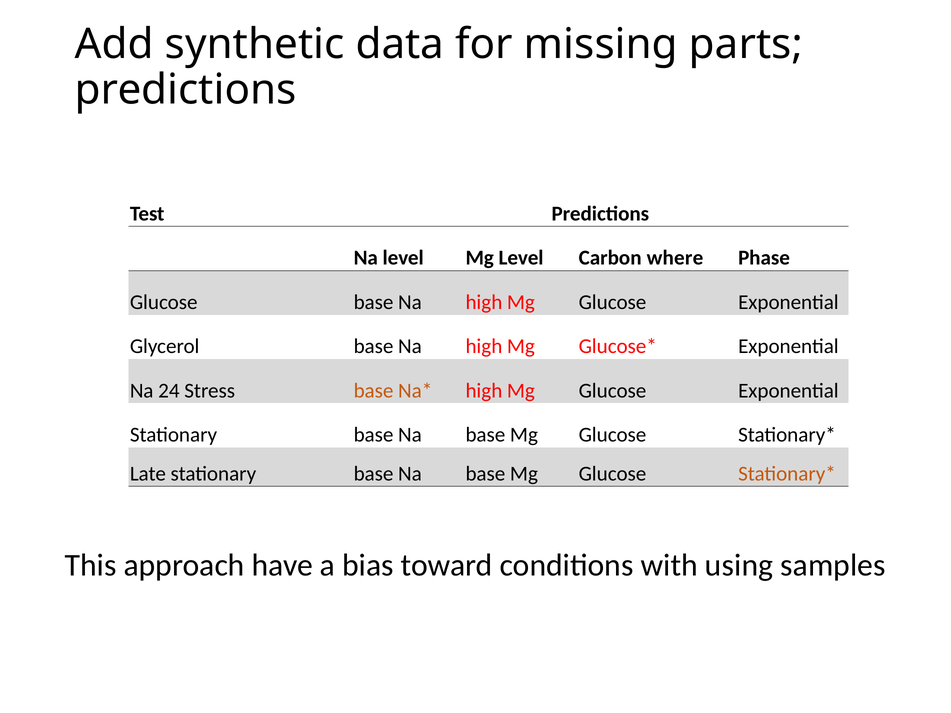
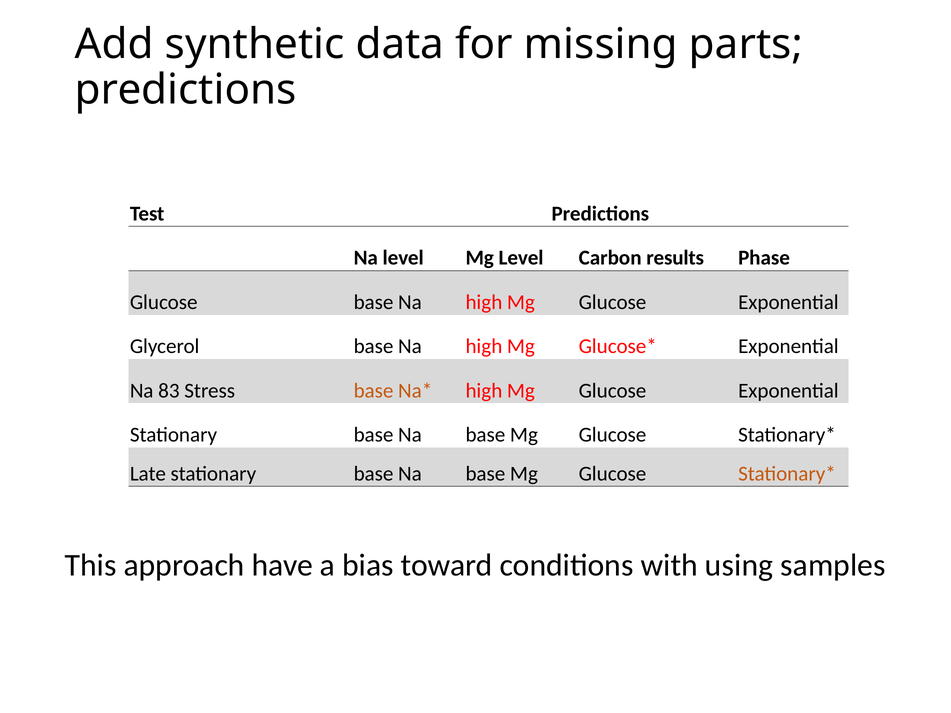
where: where -> results
24: 24 -> 83
